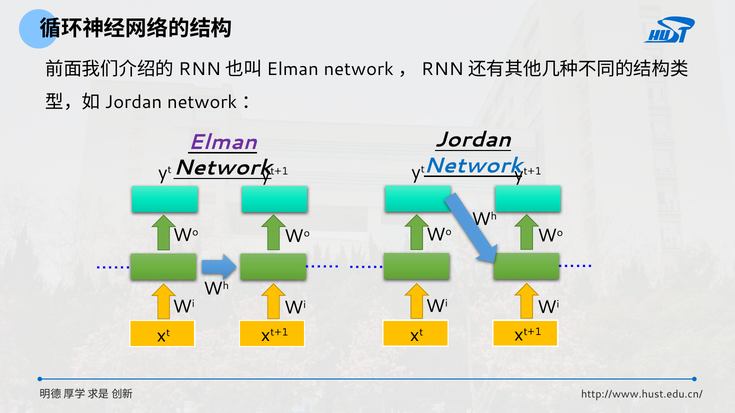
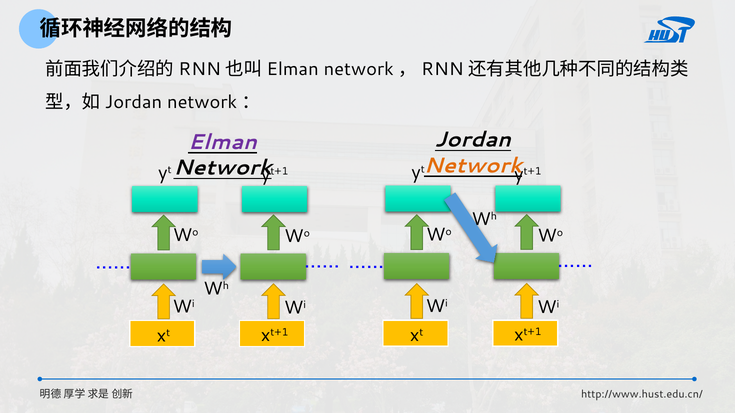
Network at (473, 166) colour: blue -> orange
